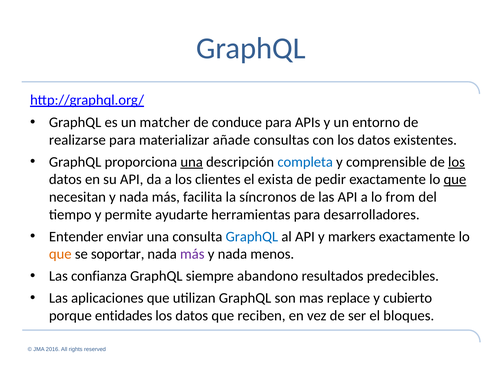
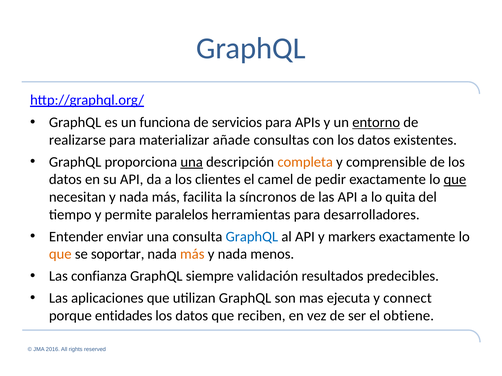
matcher: matcher -> funciona
conduce: conduce -> servicios
entorno underline: none -> present
completa colour: blue -> orange
los at (456, 162) underline: present -> none
exista: exista -> camel
from: from -> quita
ayudarte: ayudarte -> paralelos
más at (192, 254) colour: purple -> orange
abandono: abandono -> validación
replace: replace -> ejecuta
cubierto: cubierto -> connect
bloques: bloques -> obtiene
